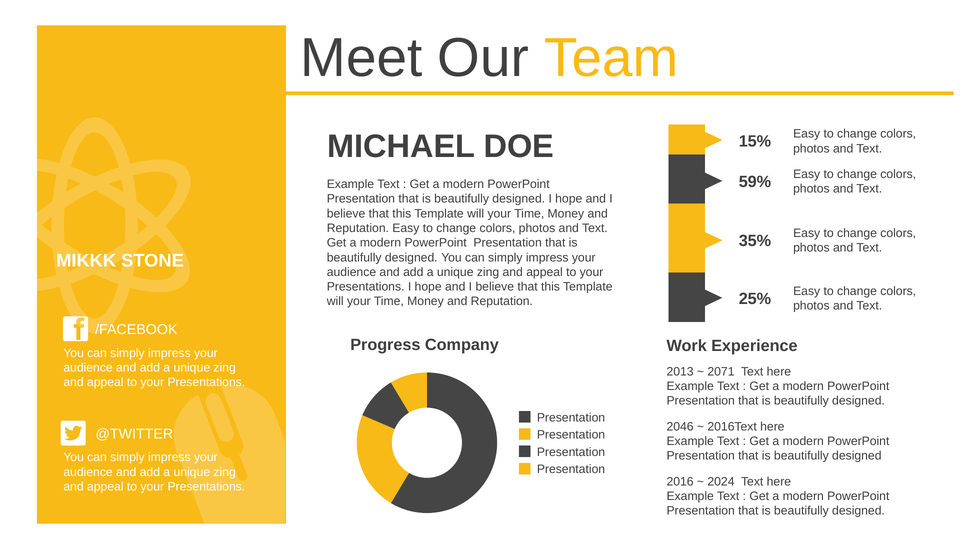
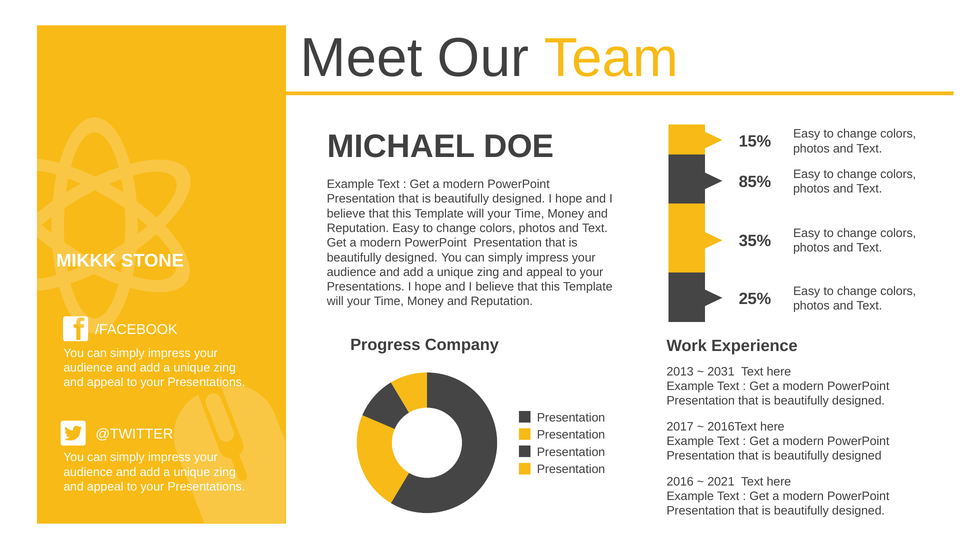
59%: 59% -> 85%
2071: 2071 -> 2031
2046: 2046 -> 2017
2024: 2024 -> 2021
